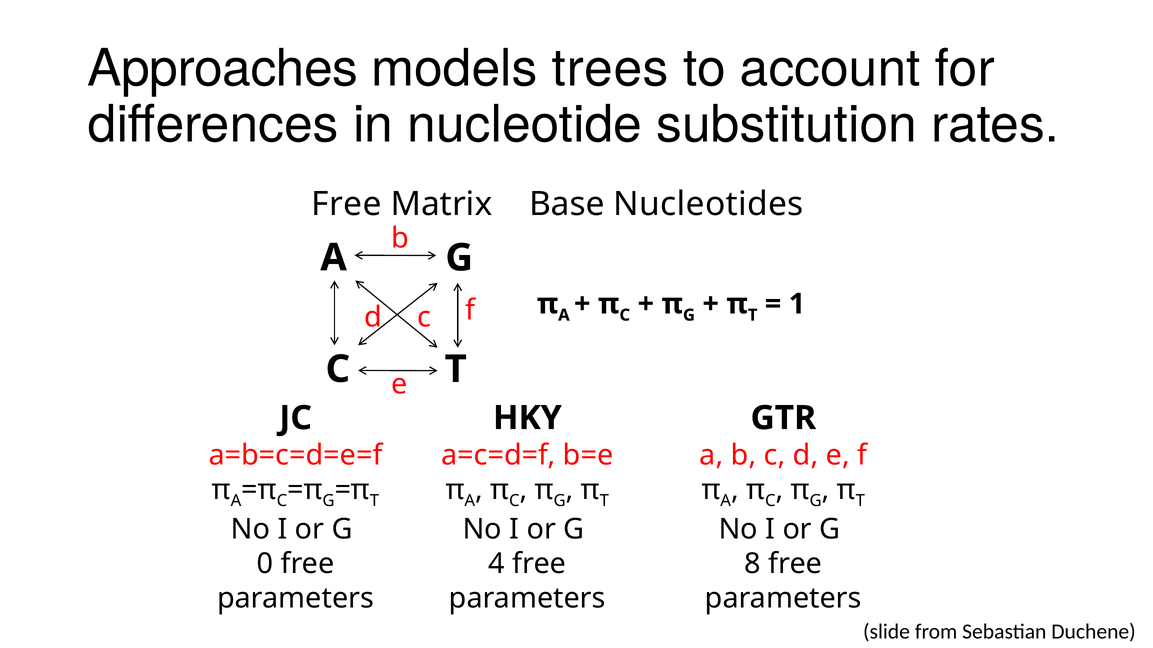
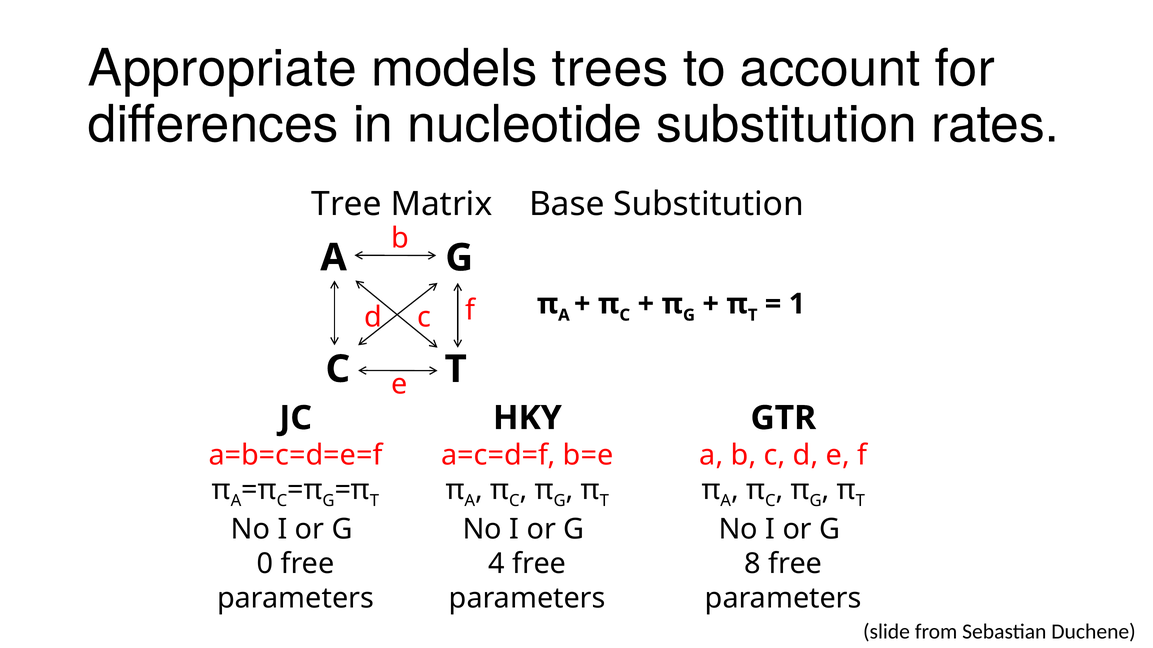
Approaches: Approaches -> Appropriate
Free at (346, 204): Free -> Tree
Base Nucleotides: Nucleotides -> Substitution
